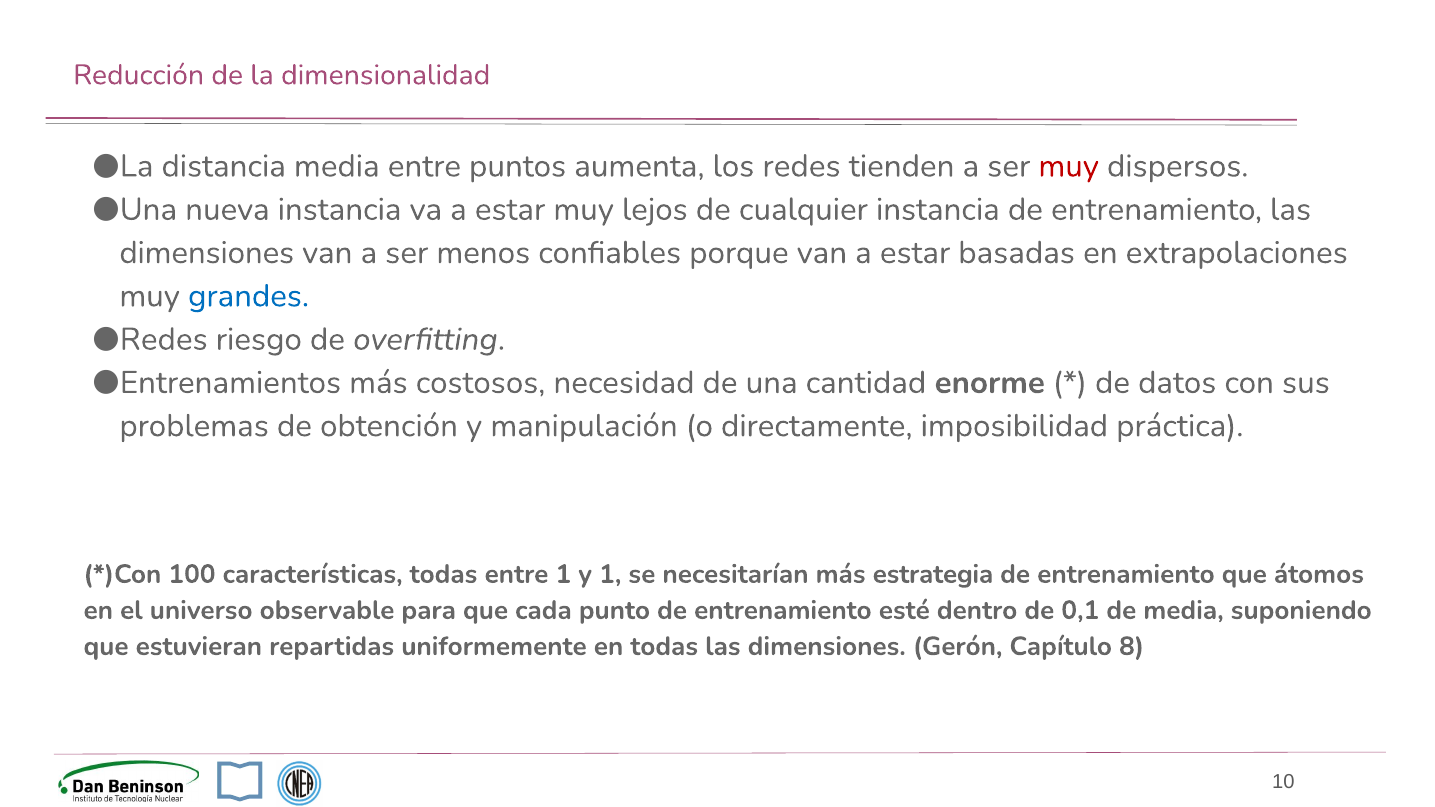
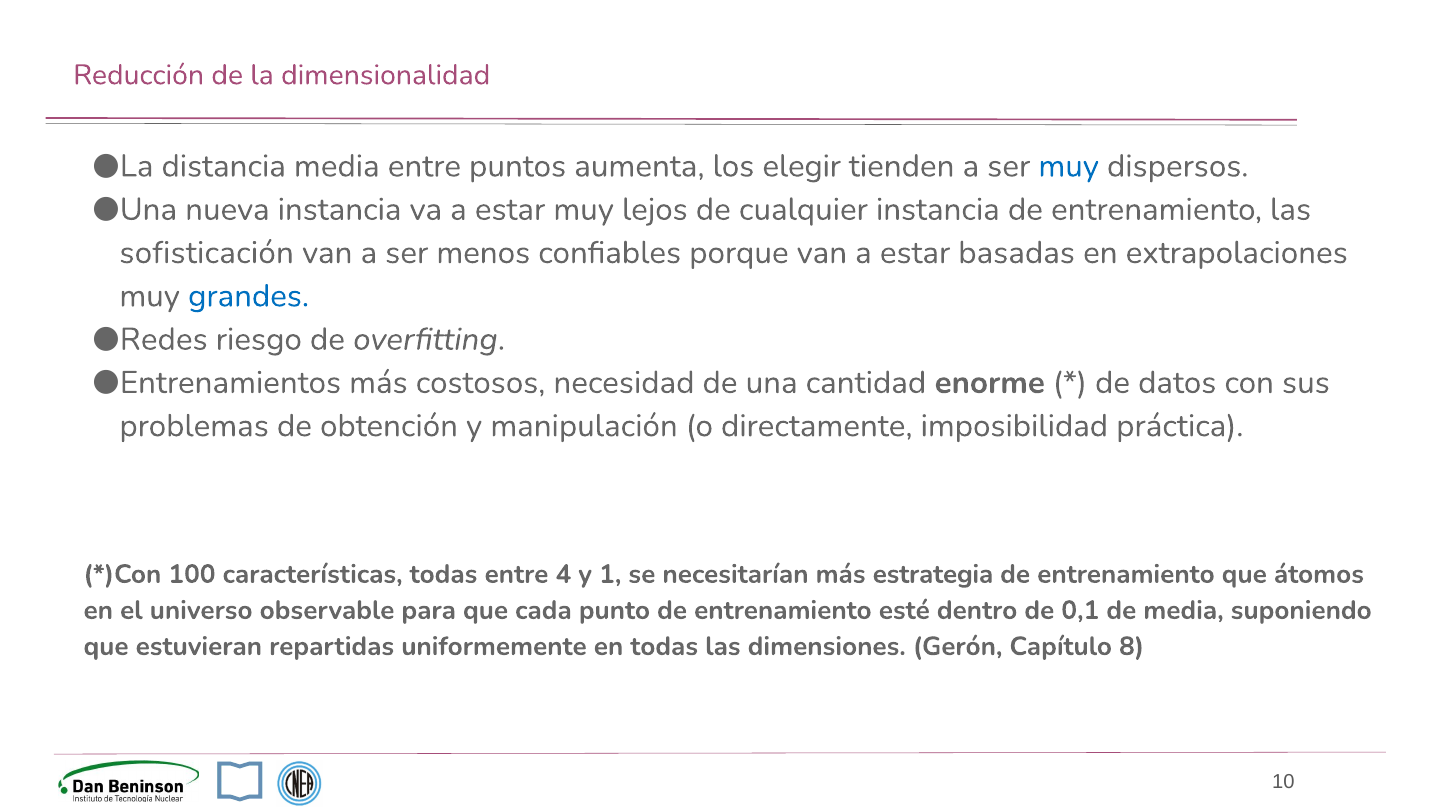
los redes: redes -> elegir
muy at (1069, 166) colour: red -> blue
dimensiones at (207, 253): dimensiones -> sofisticación
entre 1: 1 -> 4
